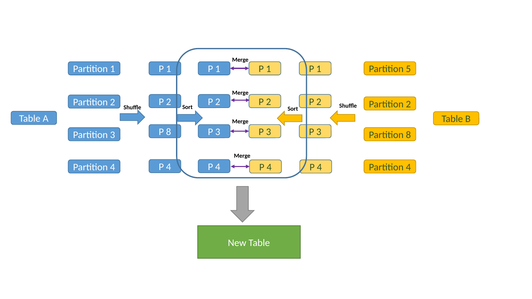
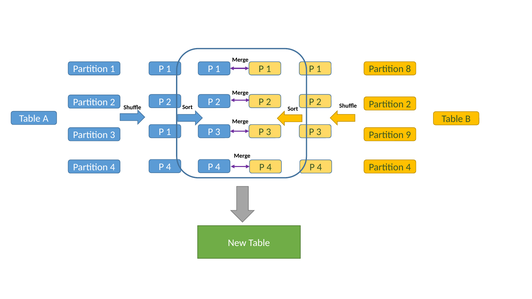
5: 5 -> 8
8 at (169, 132): 8 -> 1
Partition 8: 8 -> 9
